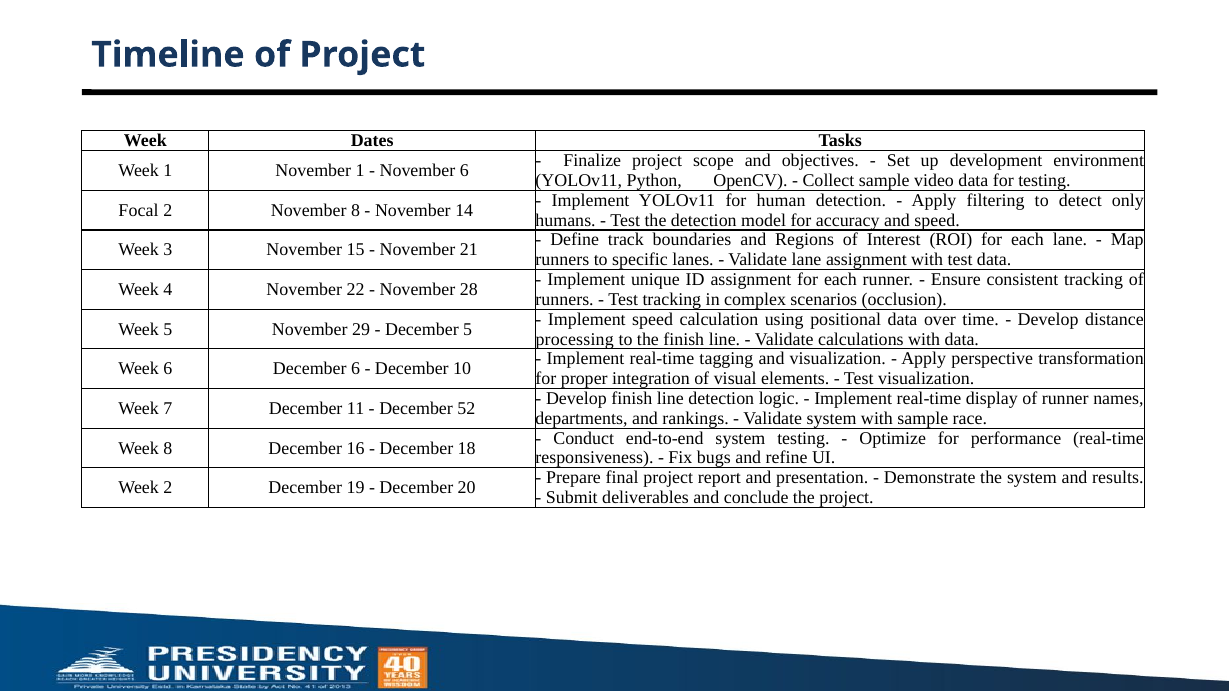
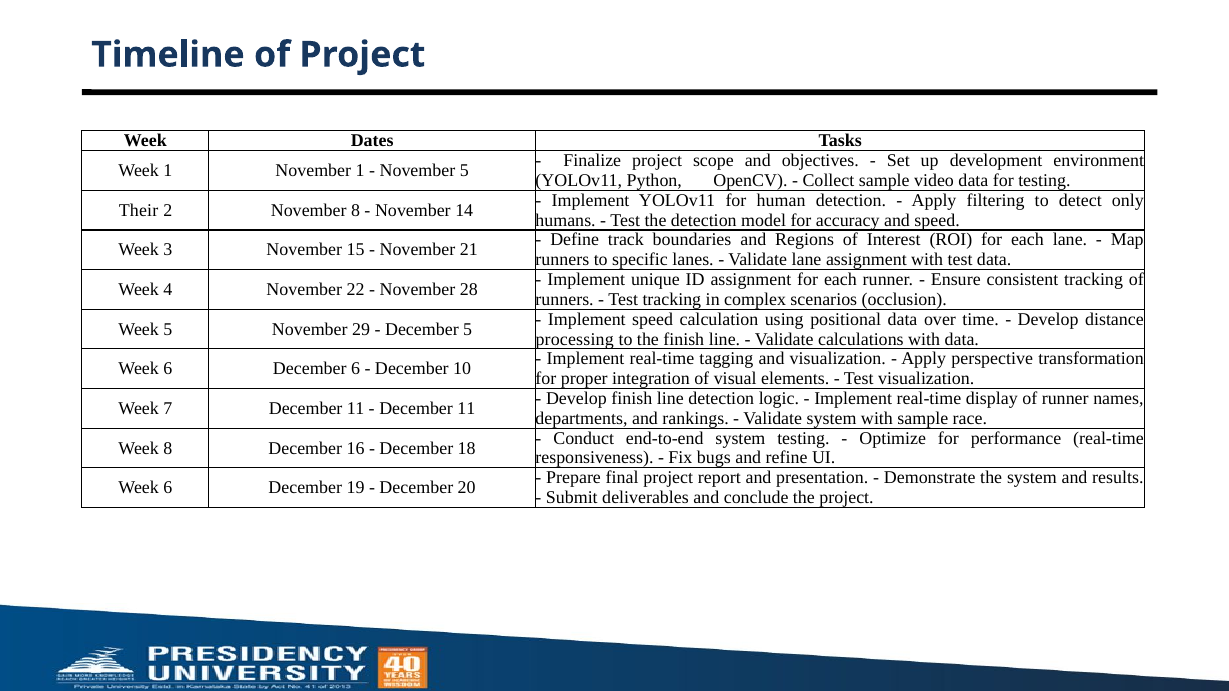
November 6: 6 -> 5
Focal: Focal -> Their
52 at (466, 409): 52 -> 11
2 at (168, 488): 2 -> 6
